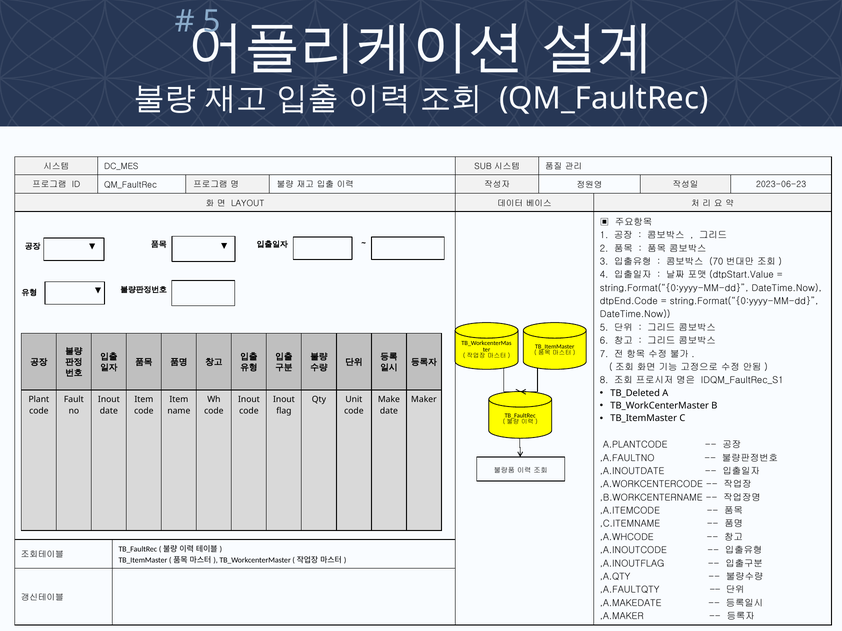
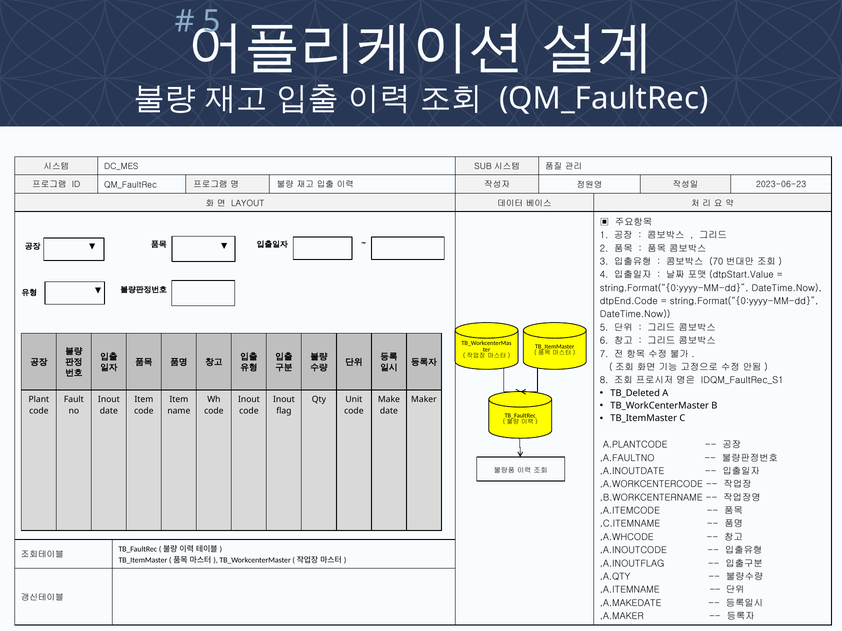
,A.FAULTQTY: ,A.FAULTQTY -> ,A.ITEMNAME
